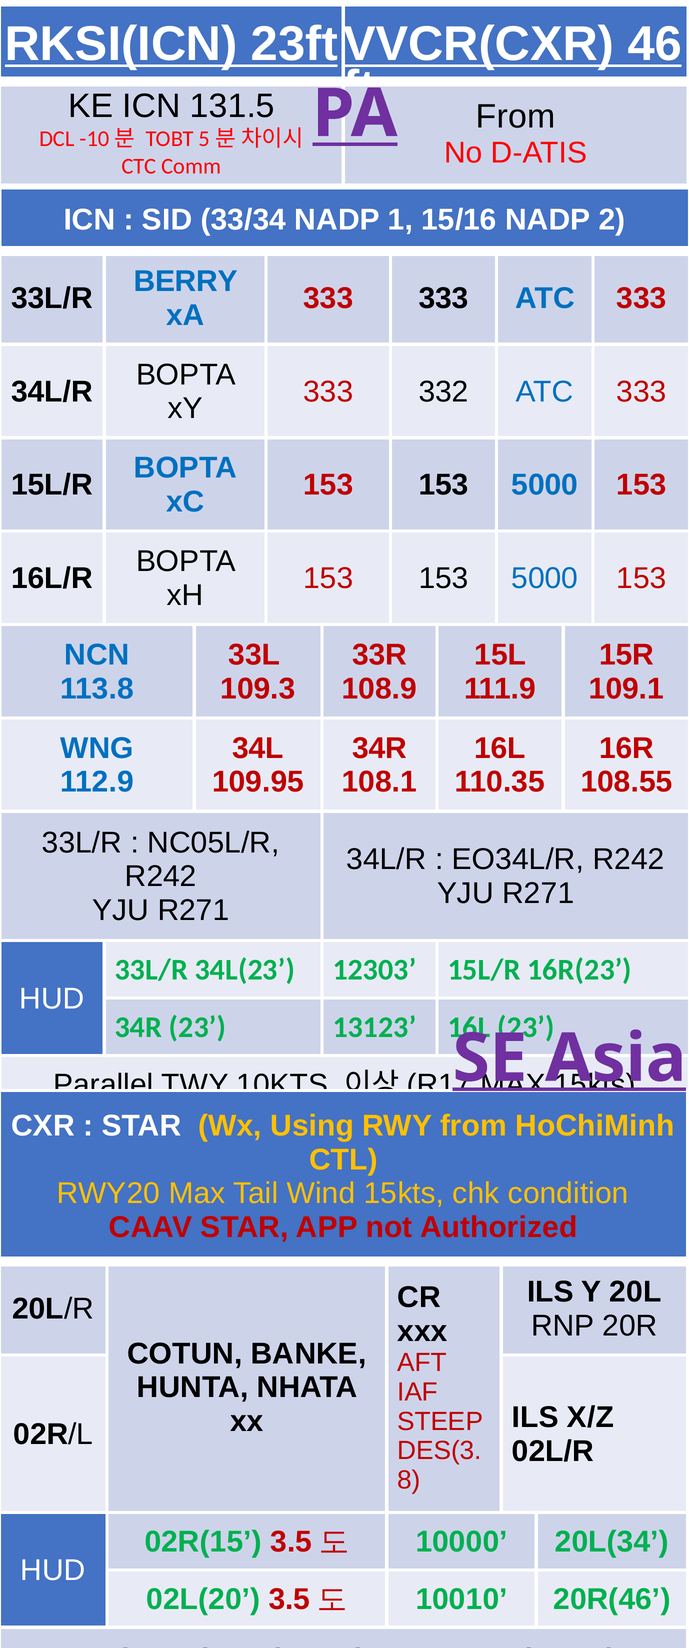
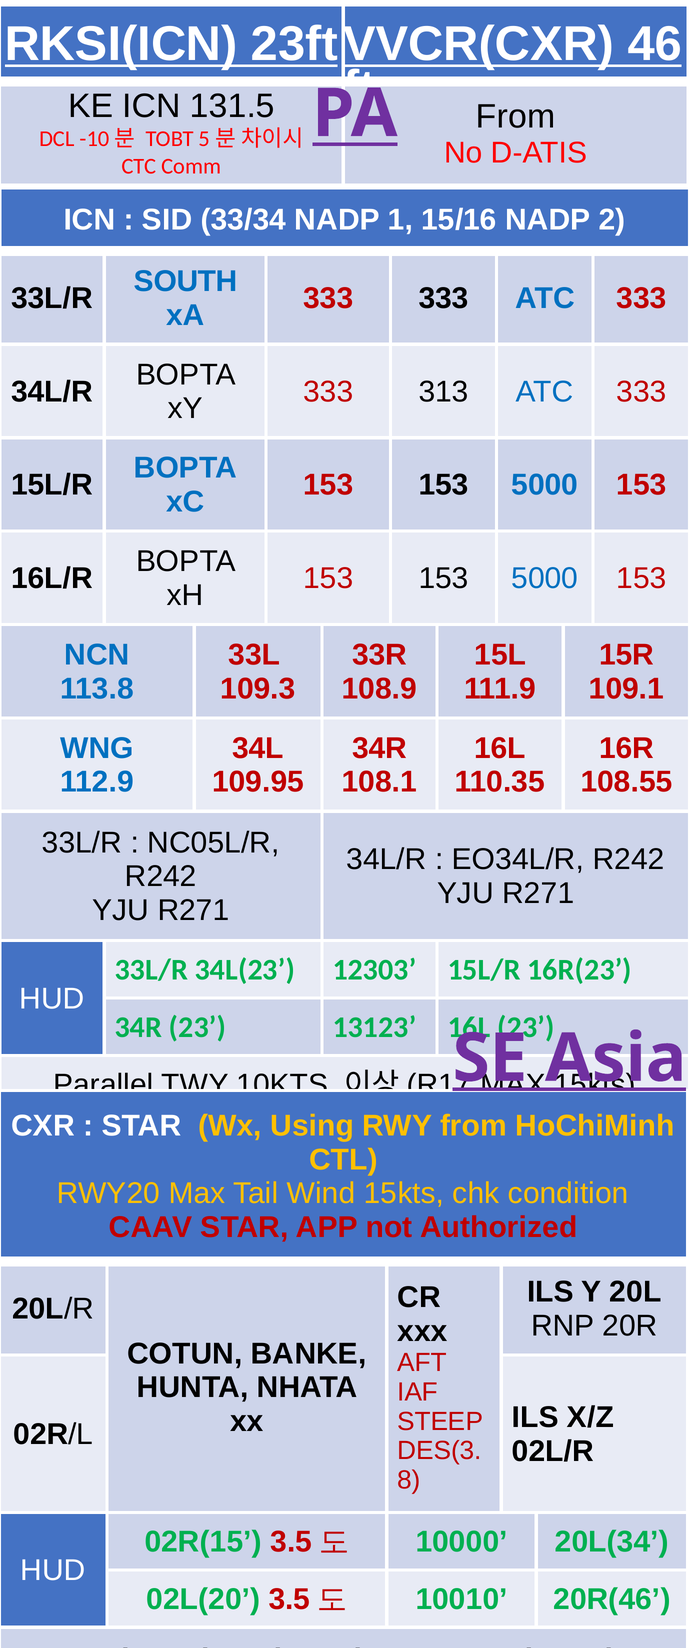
BERRY: BERRY -> SOUTH
332: 332 -> 313
